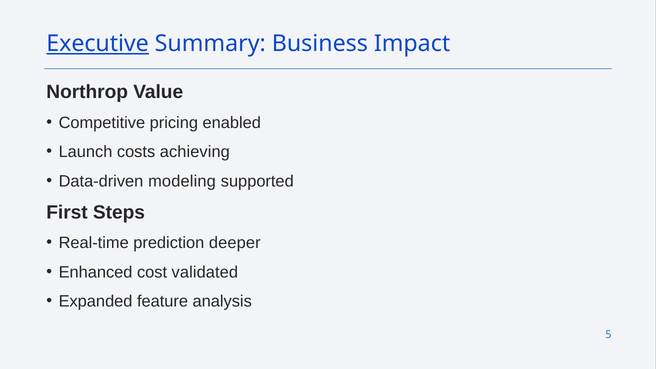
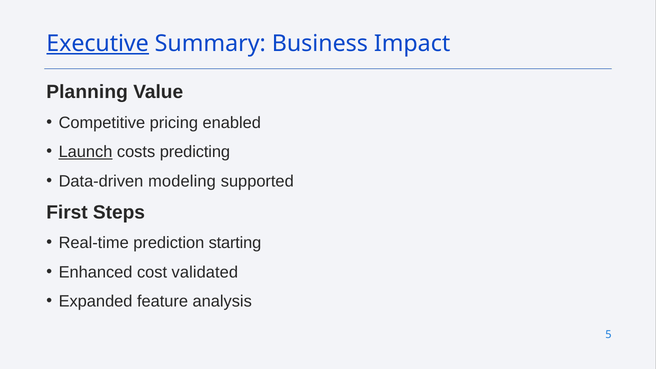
Northrop: Northrop -> Planning
Launch underline: none -> present
achieving: achieving -> predicting
deeper: deeper -> starting
